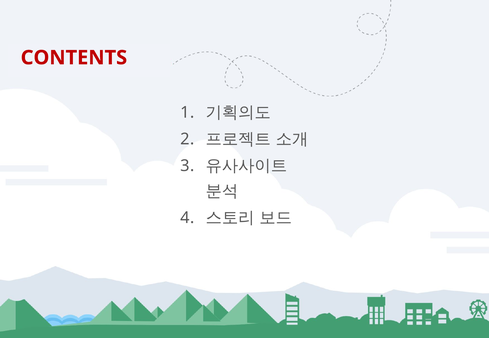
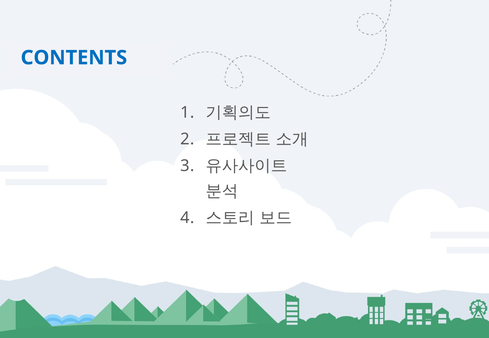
CONTENTS colour: red -> blue
